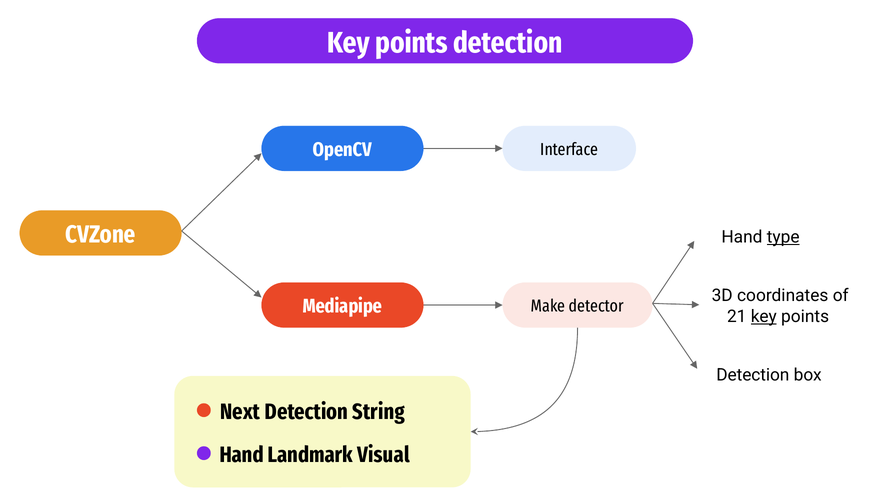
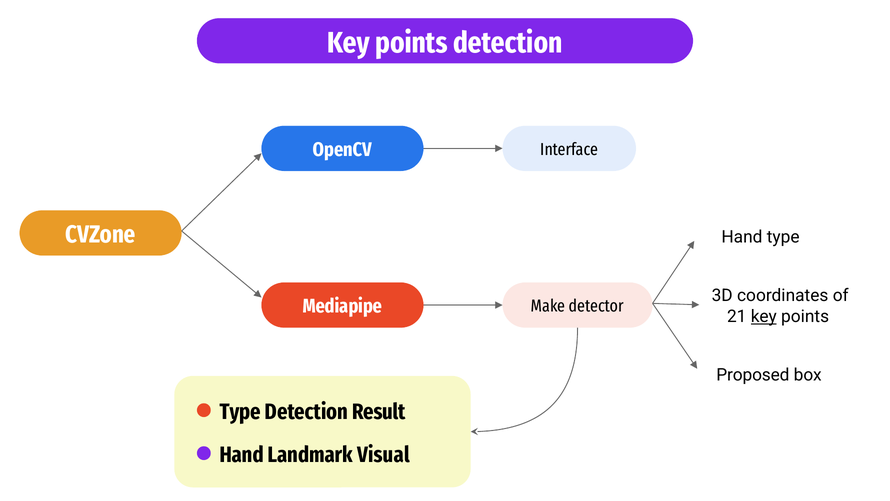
type at (783, 237) underline: present -> none
Detection at (753, 375): Detection -> Proposed
Next at (240, 411): Next -> Type
String: String -> Result
